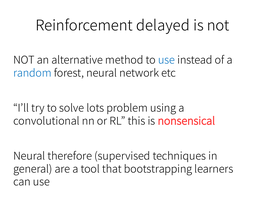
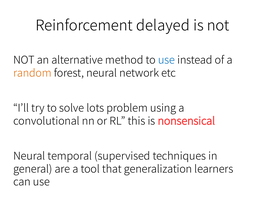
random colour: blue -> orange
therefore: therefore -> temporal
bootstrapping: bootstrapping -> generalization
